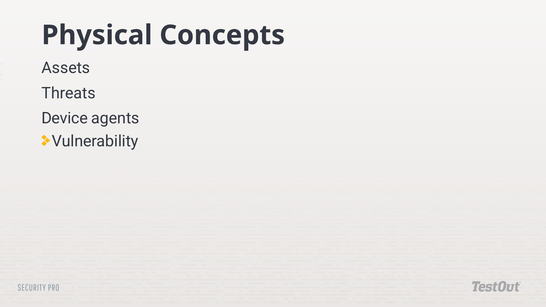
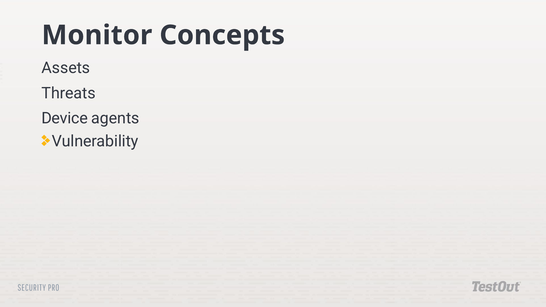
Physical: Physical -> Monitor
